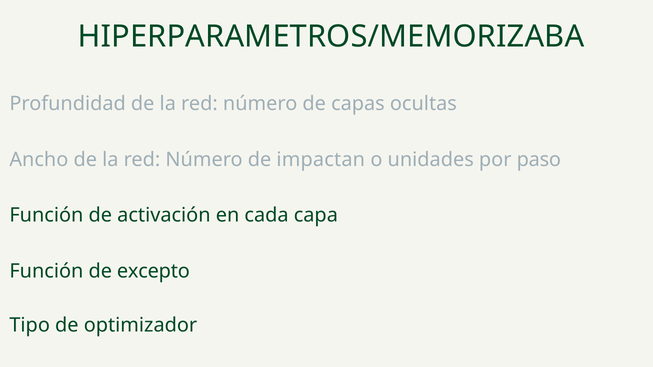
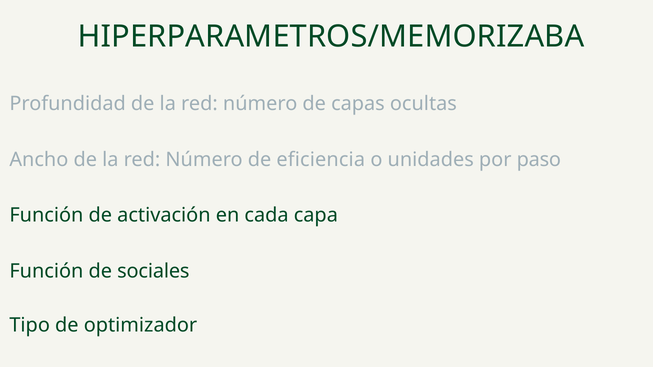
impactan: impactan -> eficiencia
excepto: excepto -> sociales
